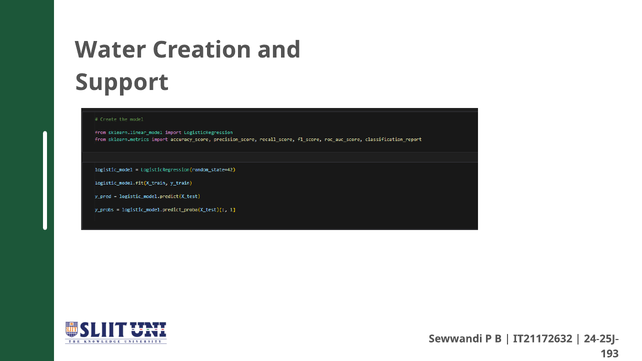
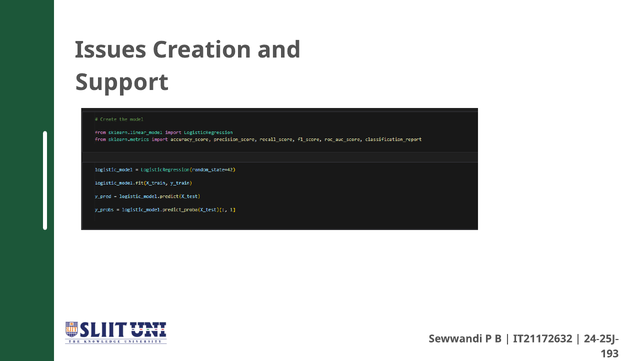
Water: Water -> Issues
